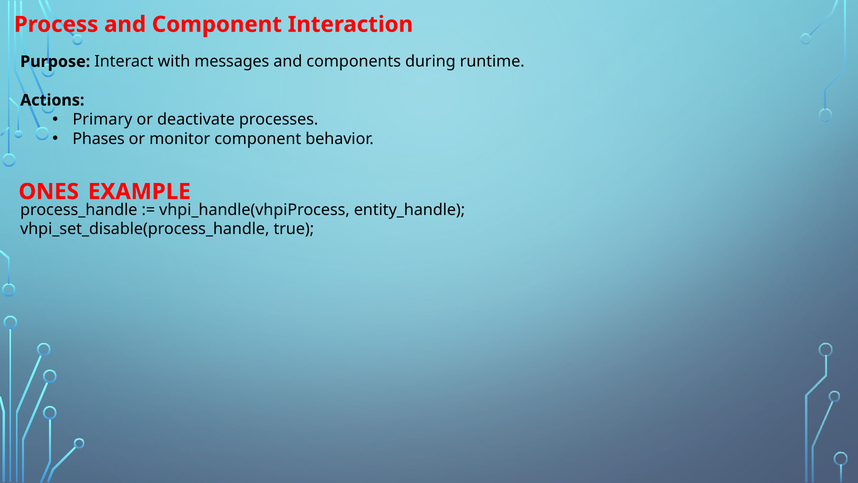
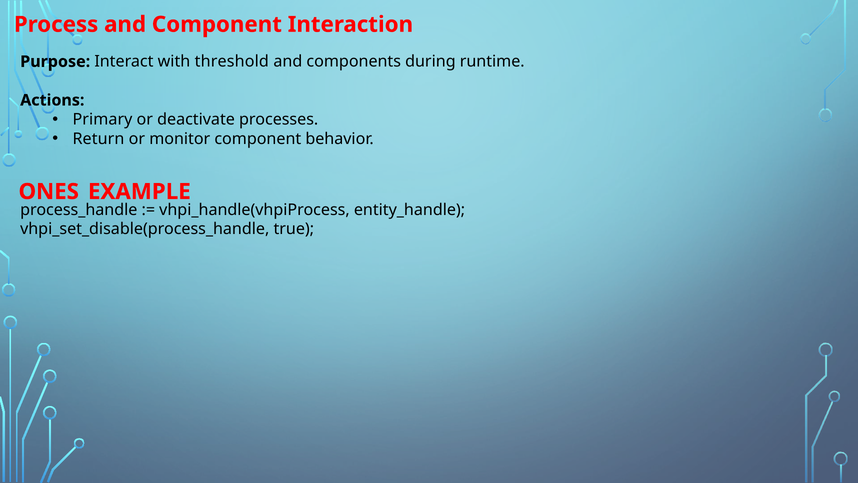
messages: messages -> threshold
Phases: Phases -> Return
